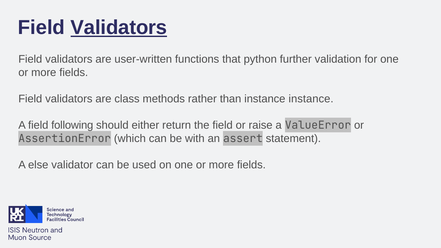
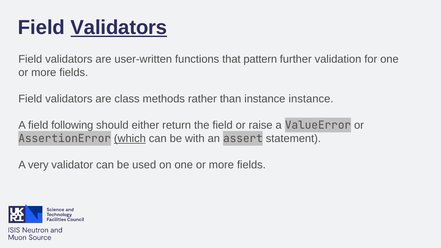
python: python -> pattern
which underline: none -> present
else: else -> very
